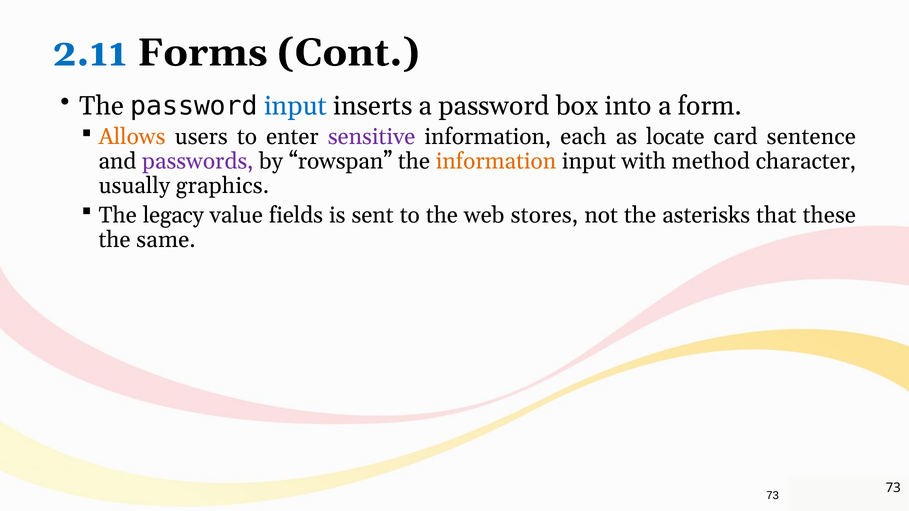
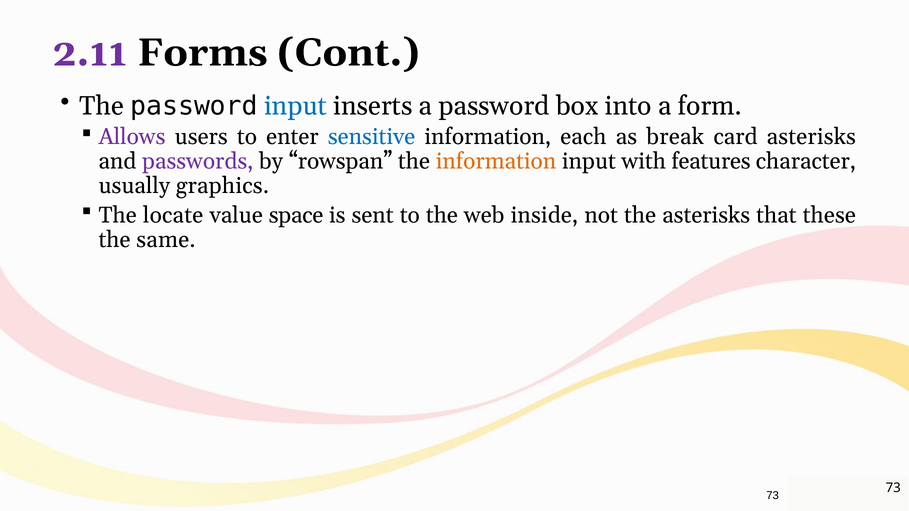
2.11 colour: blue -> purple
Allows colour: orange -> purple
sensitive colour: purple -> blue
locate: locate -> break
card sentence: sentence -> asterisks
method: method -> features
legacy: legacy -> locate
fields: fields -> space
stores: stores -> inside
